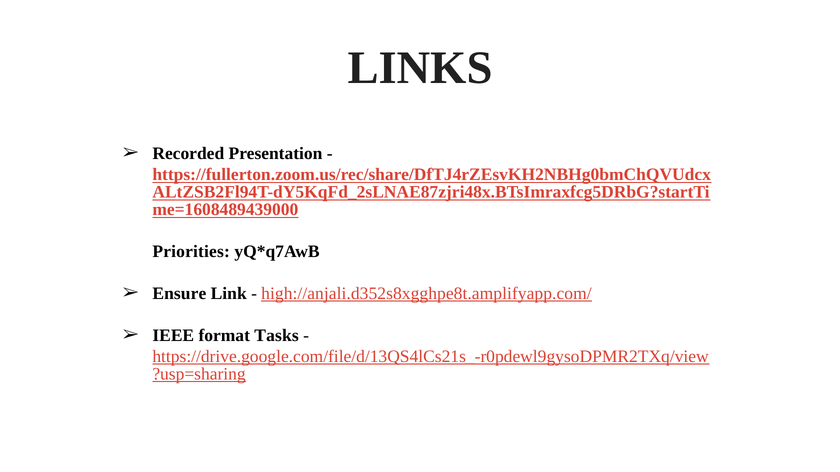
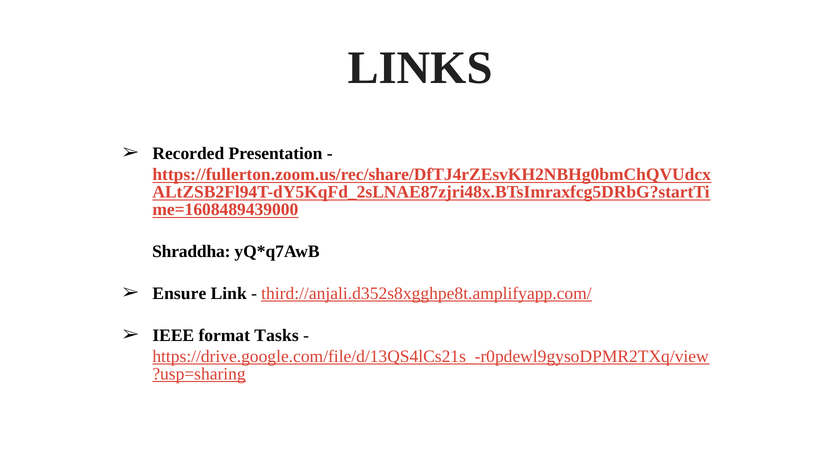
Priorities: Priorities -> Shraddha
high://anjali.d352s8xgghpe8t.amplifyapp.com/: high://anjali.d352s8xgghpe8t.amplifyapp.com/ -> third://anjali.d352s8xgghpe8t.amplifyapp.com/
